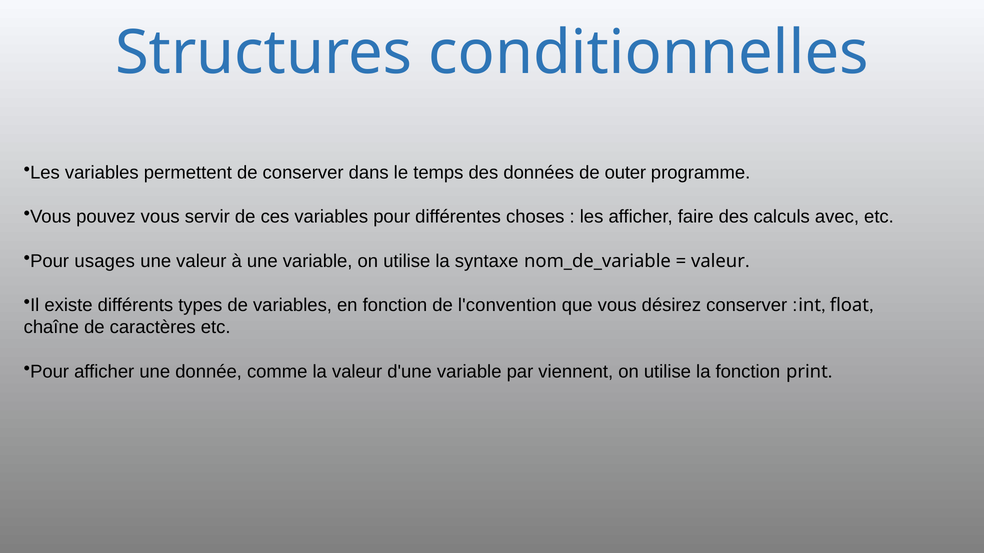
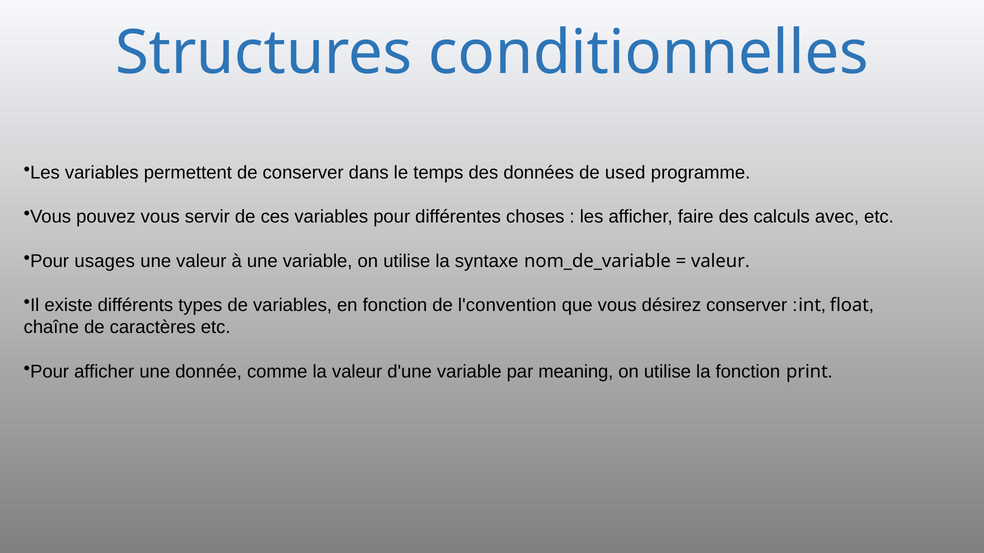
outer: outer -> used
viennent: viennent -> meaning
